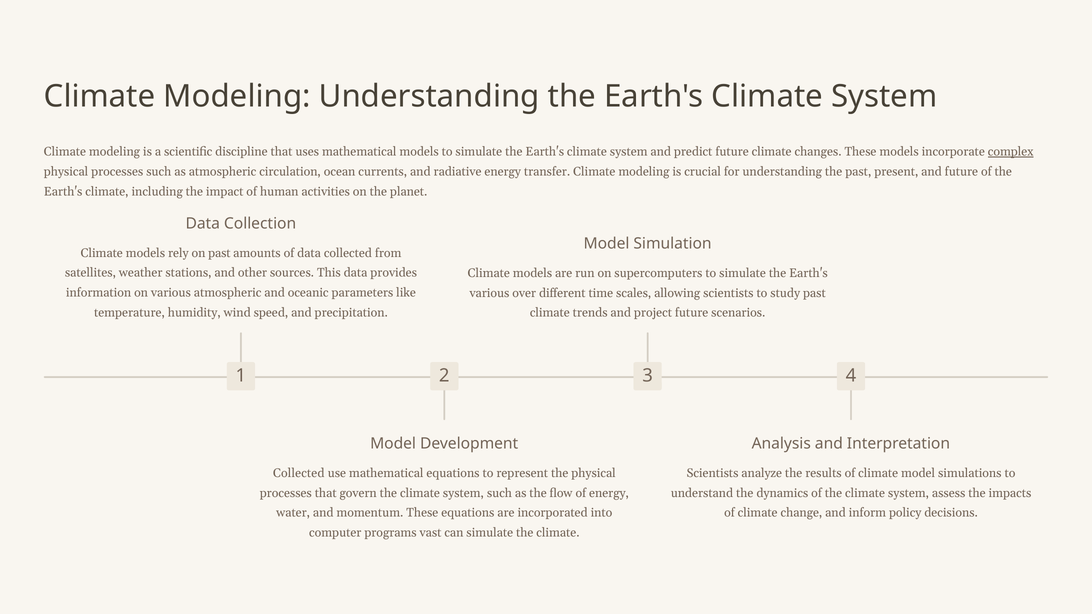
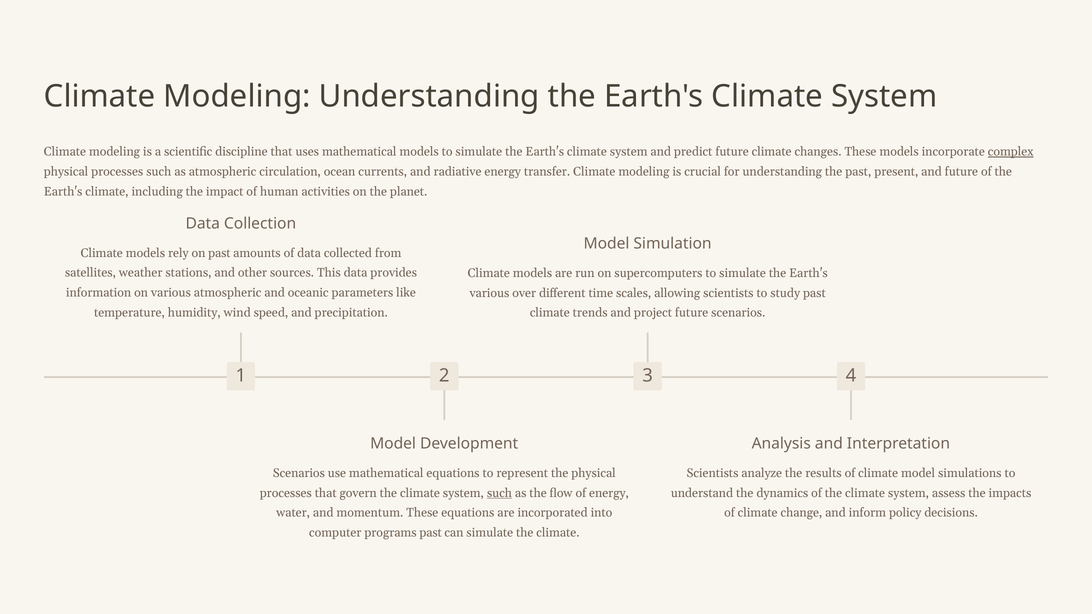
Collected at (299, 473): Collected -> Scenarios
such at (499, 493) underline: none -> present
programs vast: vast -> past
